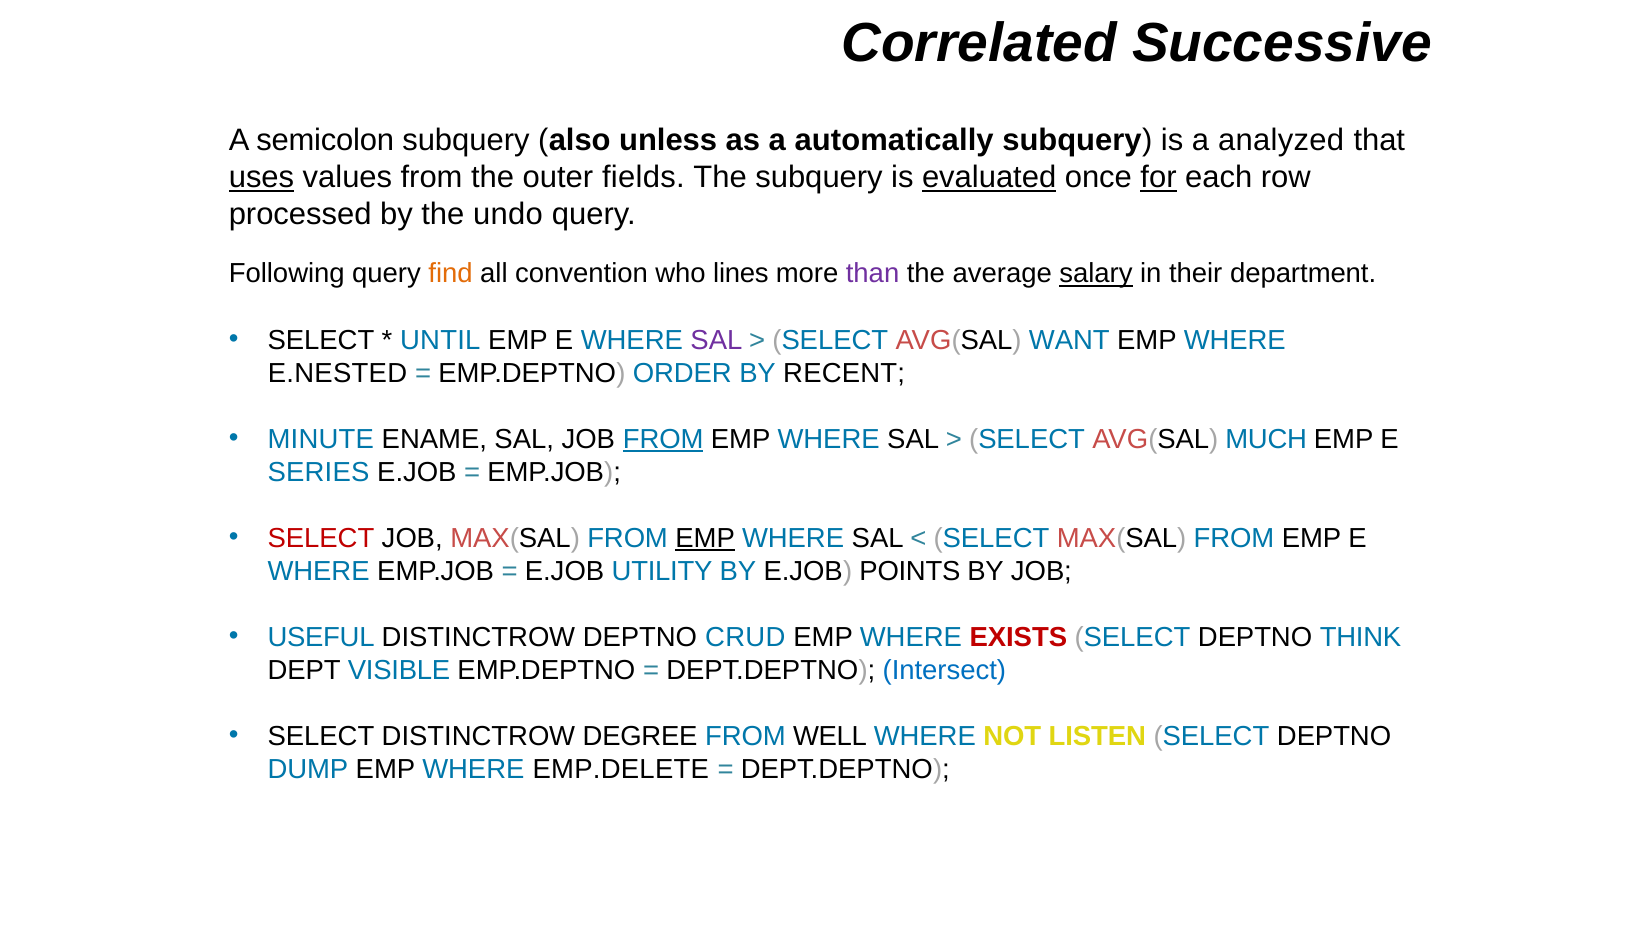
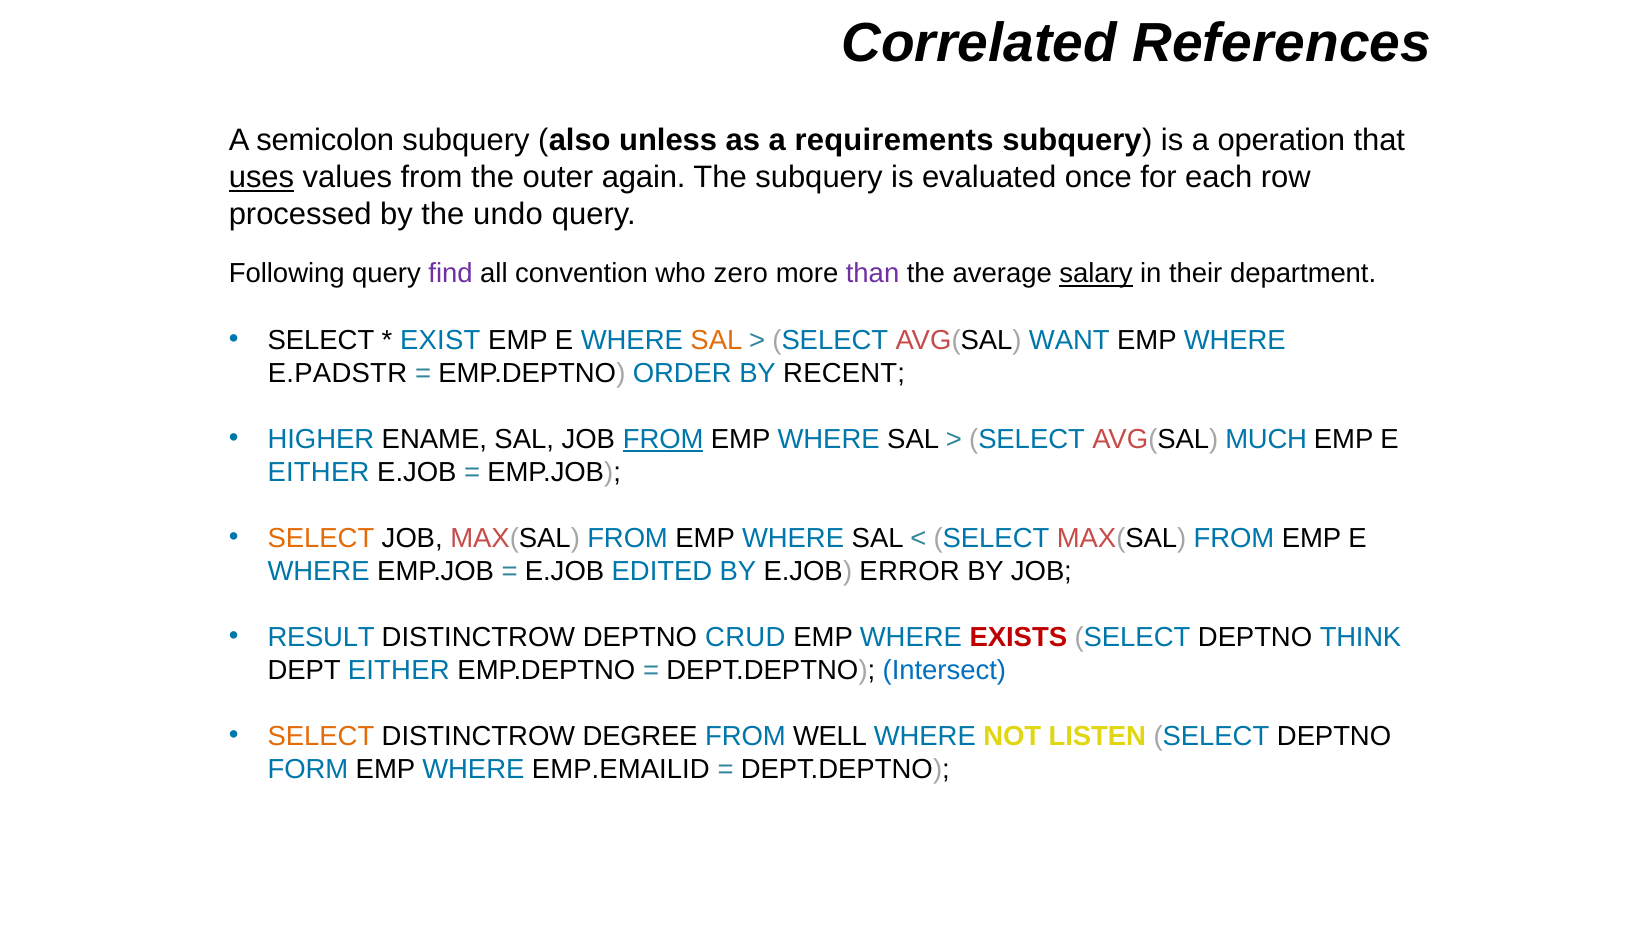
Successive: Successive -> References
automatically: automatically -> requirements
analyzed: analyzed -> operation
fields: fields -> again
evaluated underline: present -> none
for underline: present -> none
find colour: orange -> purple
lines: lines -> zero
UNTIL: UNTIL -> EXIST
SAL at (716, 340) colour: purple -> orange
E.NESTED: E.NESTED -> E.PADSTR
MINUTE: MINUTE -> HIGHER
SERIES at (318, 472): SERIES -> EITHER
SELECT at (321, 538) colour: red -> orange
EMP at (705, 538) underline: present -> none
UTILITY: UTILITY -> EDITED
POINTS: POINTS -> ERROR
USEFUL: USEFUL -> RESULT
DEPT VISIBLE: VISIBLE -> EITHER
SELECT at (321, 736) colour: black -> orange
DUMP: DUMP -> FORM
EMP.DELETE: EMP.DELETE -> EMP.EMAILID
